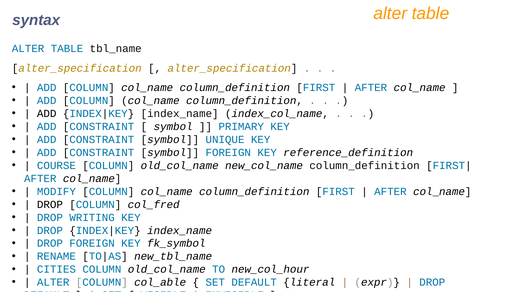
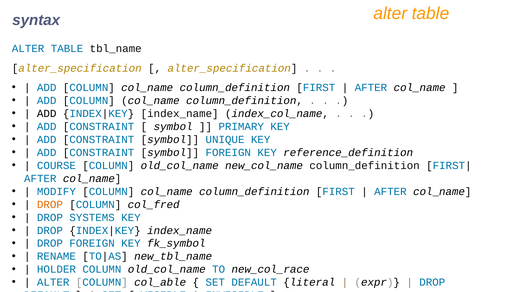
DROP at (50, 204) colour: black -> orange
WRITING: WRITING -> SYSTEMS
CITIES: CITIES -> HOLDER
new_col_hour: new_col_hour -> new_col_race
